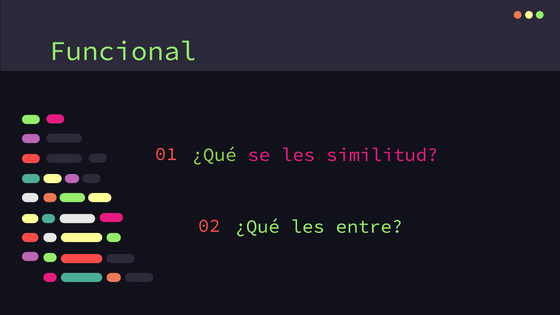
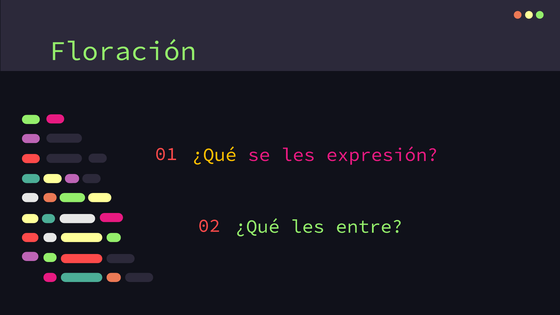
Funcional: Funcional -> Floración
¿Qué at (214, 155) colour: light green -> yellow
similitud: similitud -> expresión
